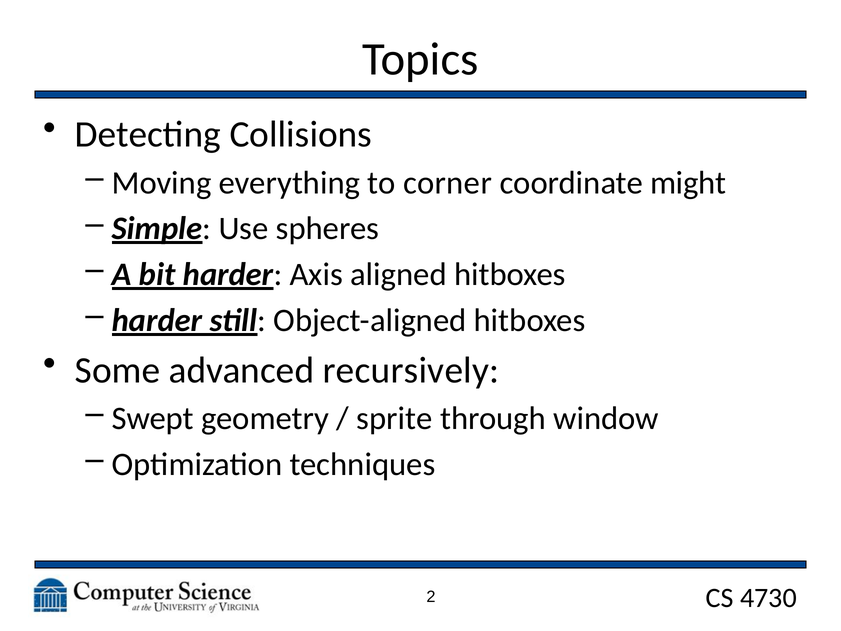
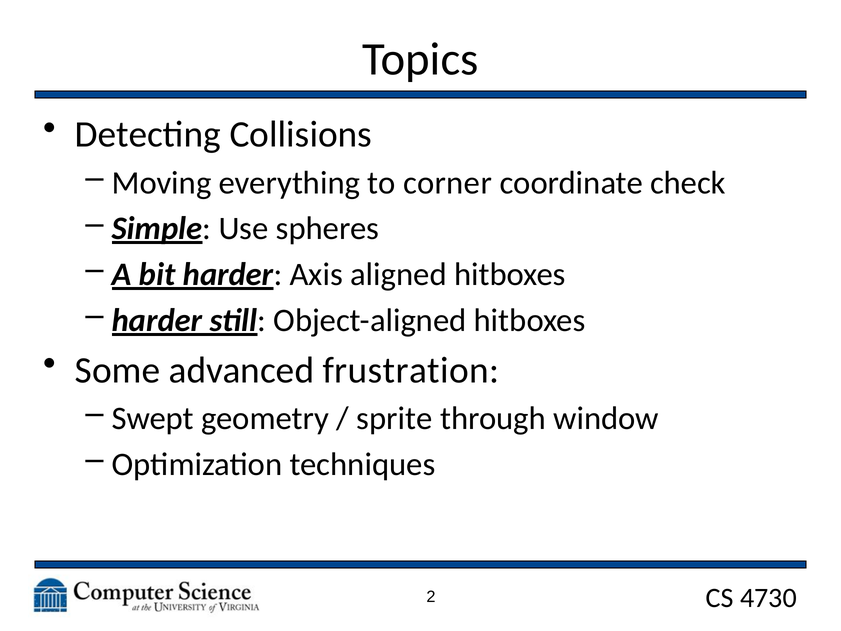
might: might -> check
recursively: recursively -> frustration
